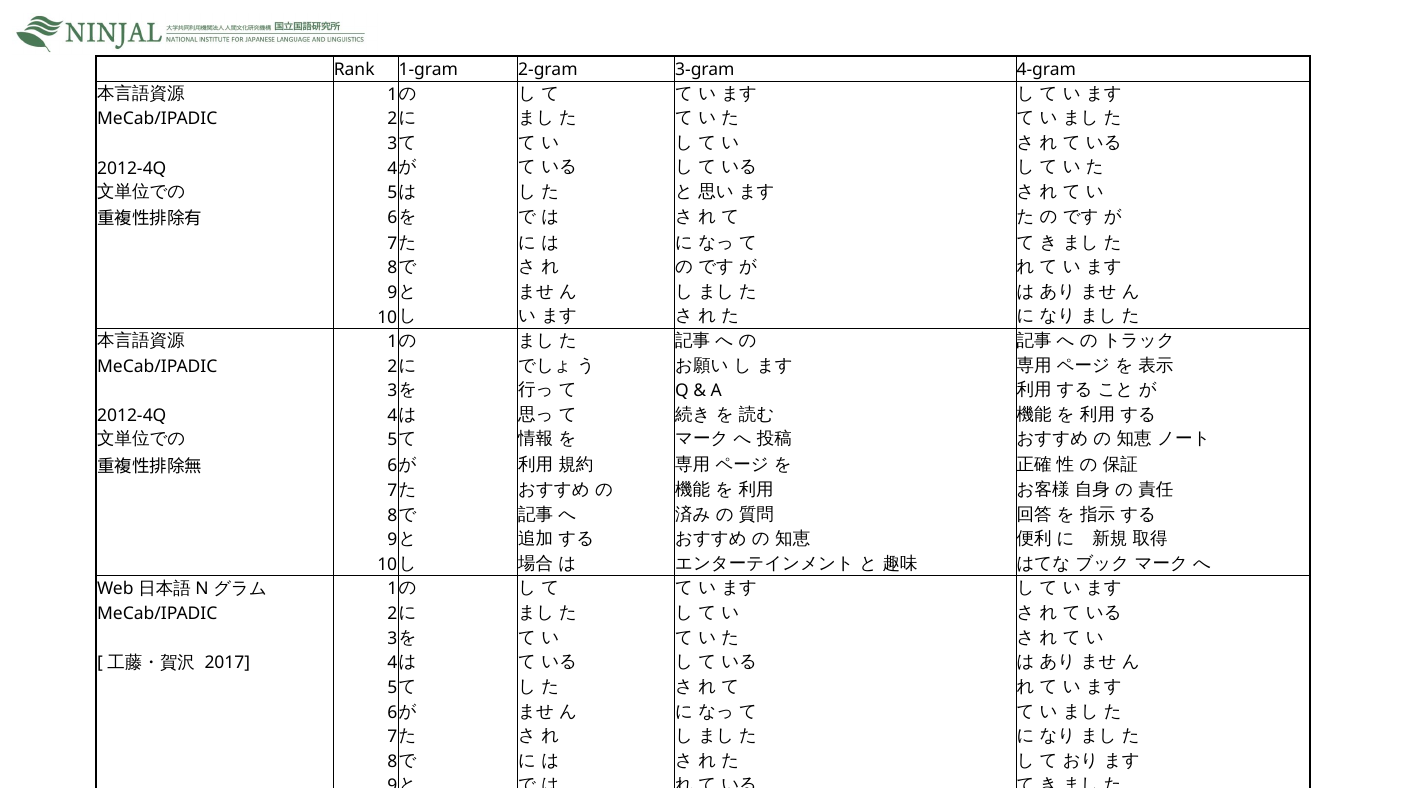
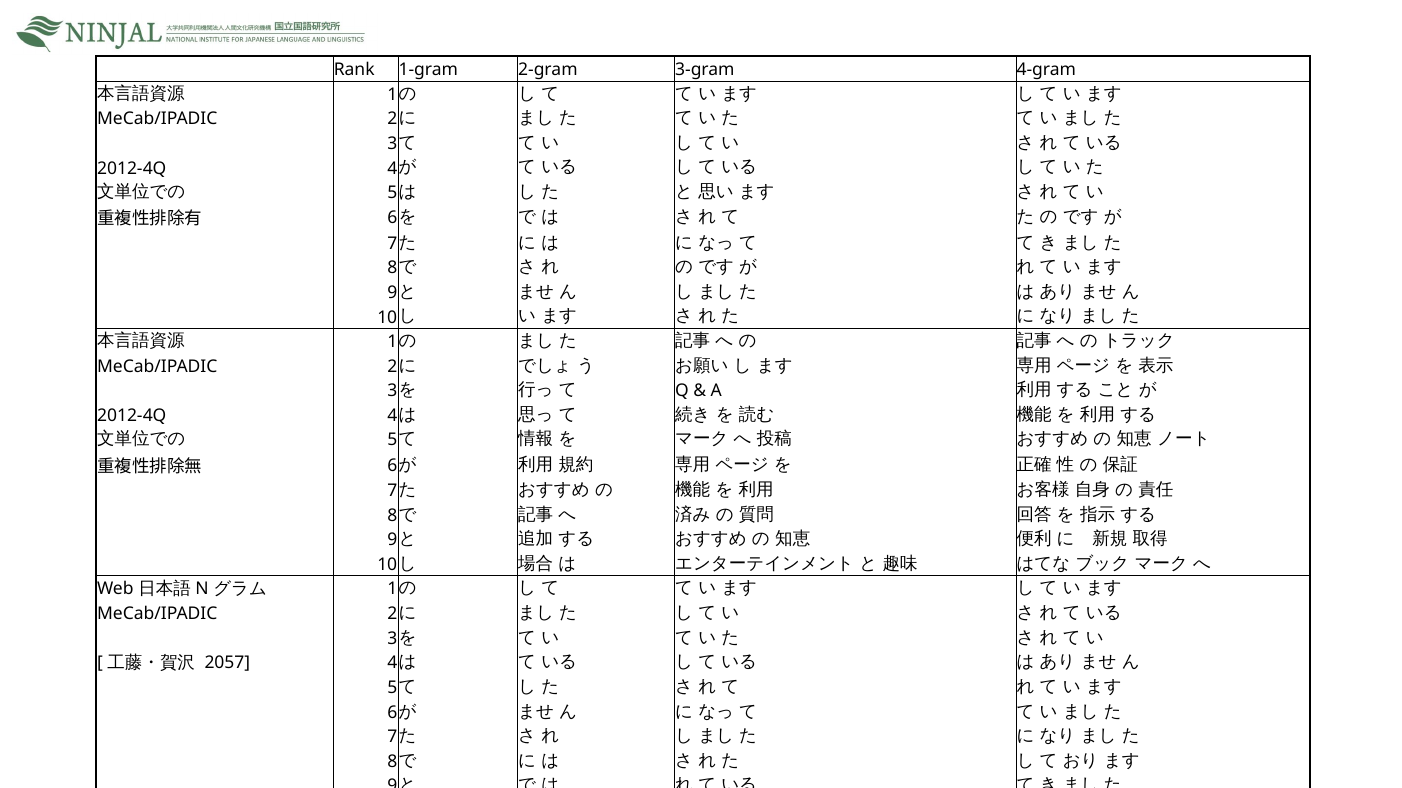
2017: 2017 -> 2057
